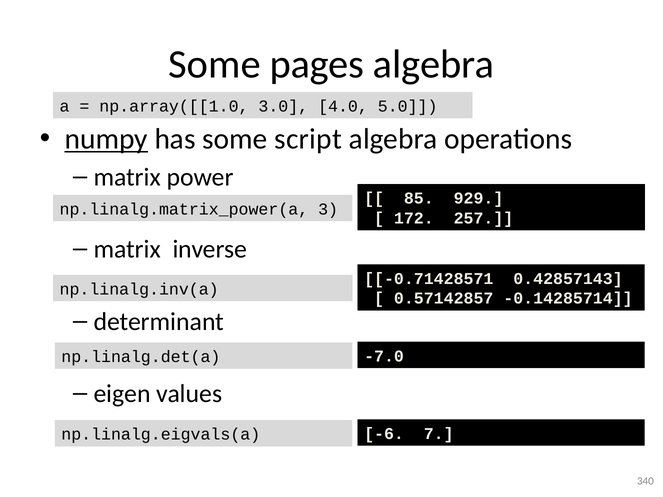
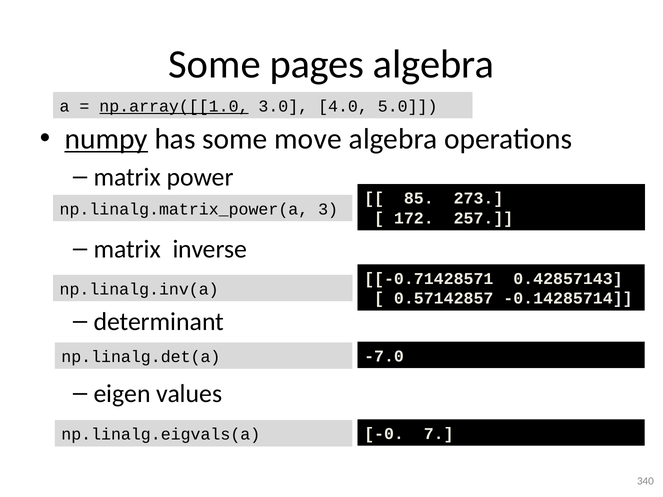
np.array([[1.0 underline: none -> present
script: script -> move
929: 929 -> 273
-6: -6 -> -0
